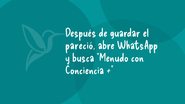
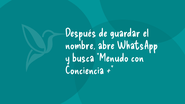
pareció: pareció -> nombre
